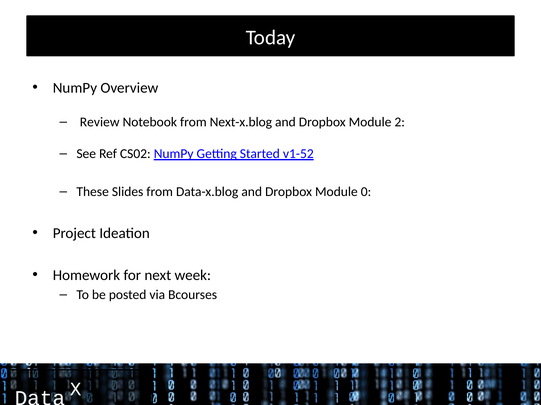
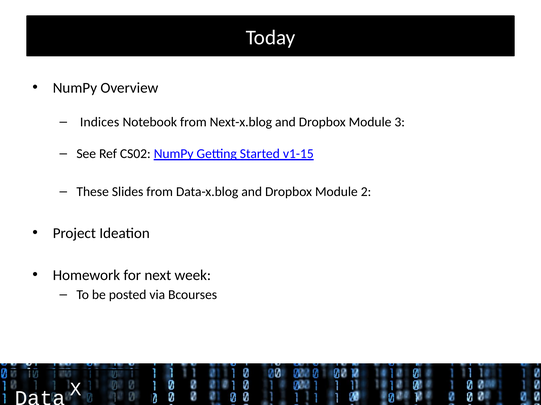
Review: Review -> Indices
2: 2 -> 3
v1-52: v1-52 -> v1-15
0: 0 -> 2
